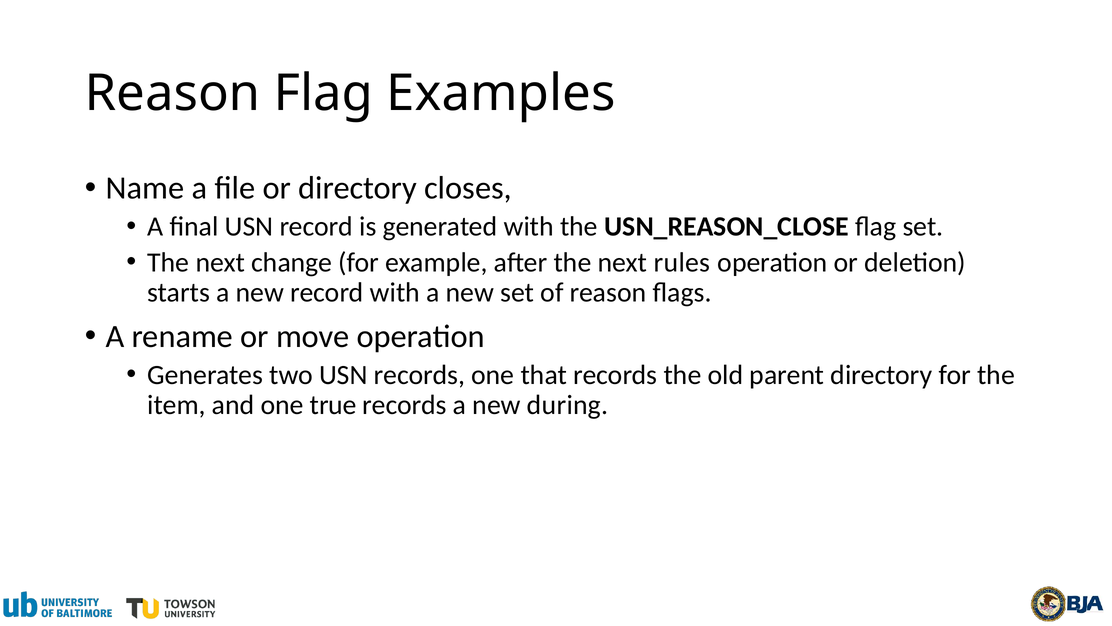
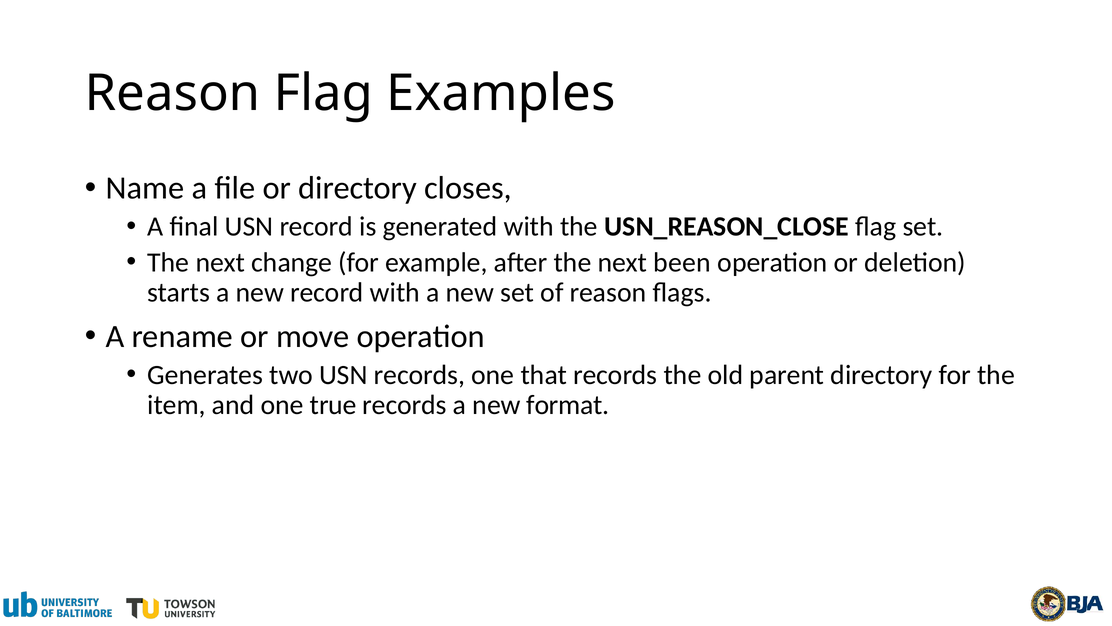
rules: rules -> been
during: during -> format
